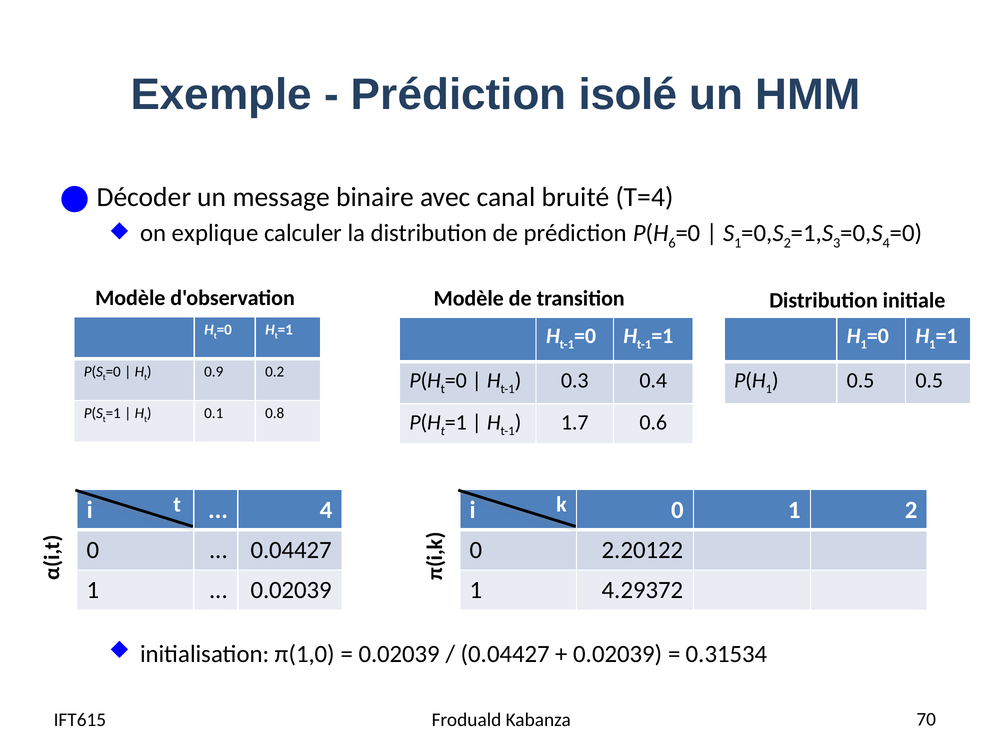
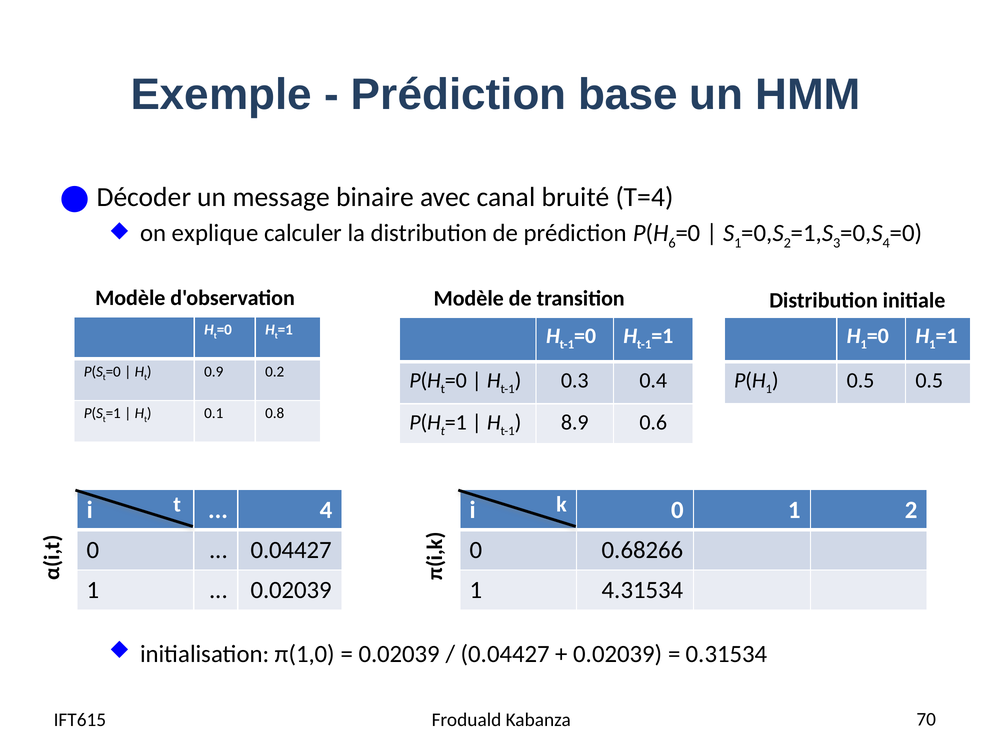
isolé: isolé -> base
1.7: 1.7 -> 8.9
2.20122: 2.20122 -> 0.68266
4.29372: 4.29372 -> 4.31534
